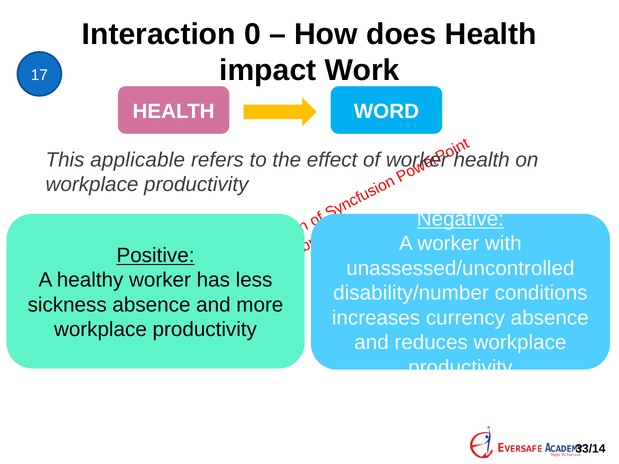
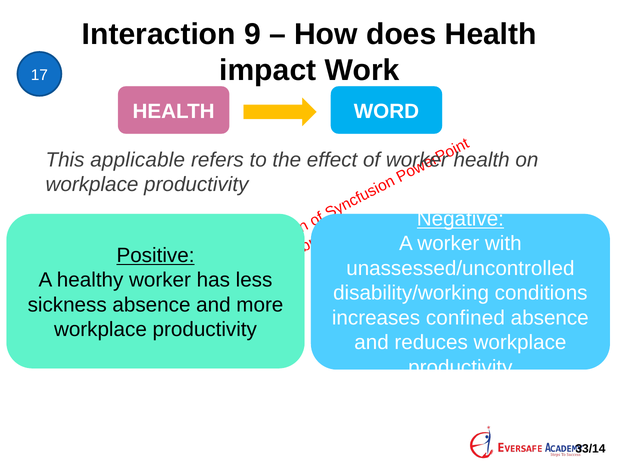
0: 0 -> 9
disability/number: disability/number -> disability/working
currency: currency -> confined
